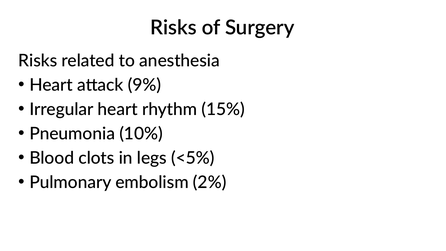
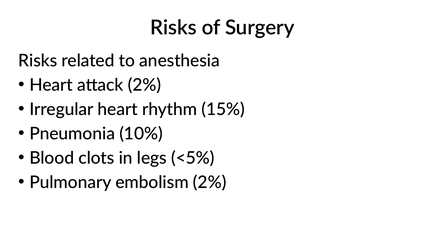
attack 9%: 9% -> 2%
